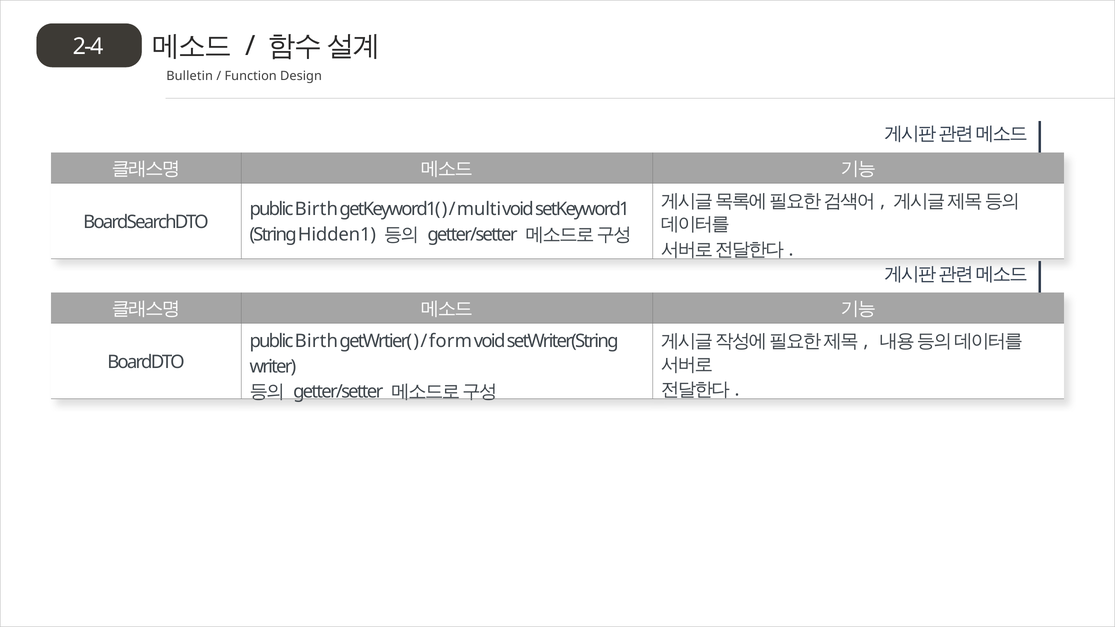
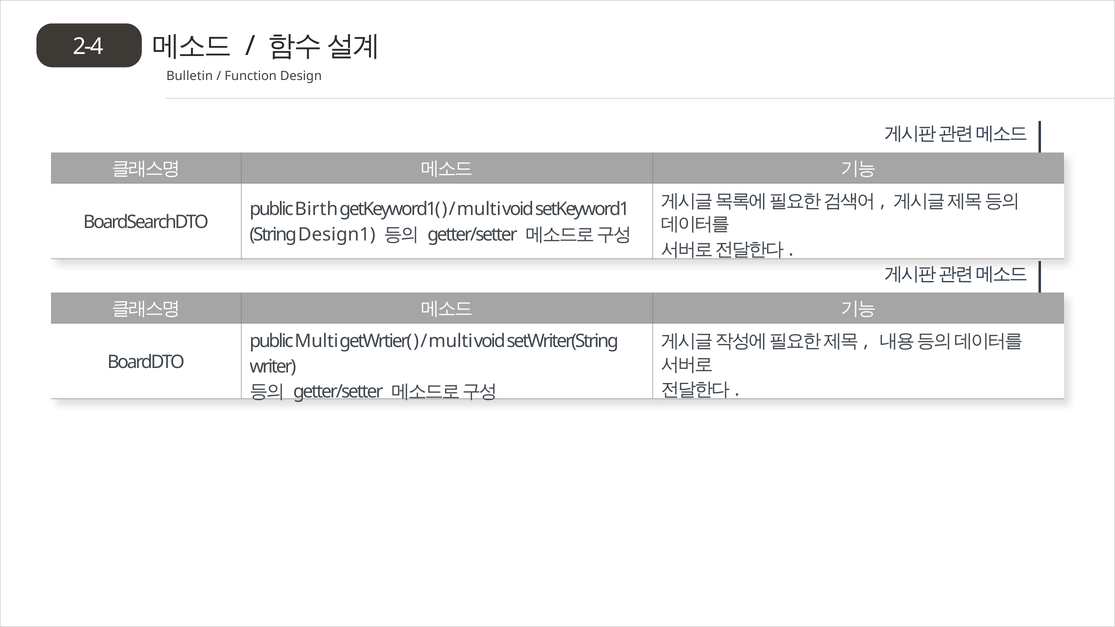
Hidden1: Hidden1 -> Design1
Birth at (316, 341): Birth -> Multi
form at (450, 341): form -> multi
